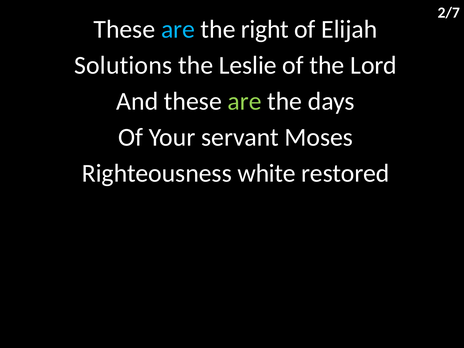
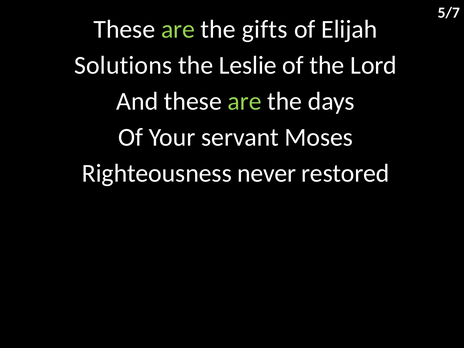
2/7: 2/7 -> 5/7
are at (178, 29) colour: light blue -> light green
right: right -> gifts
white: white -> never
